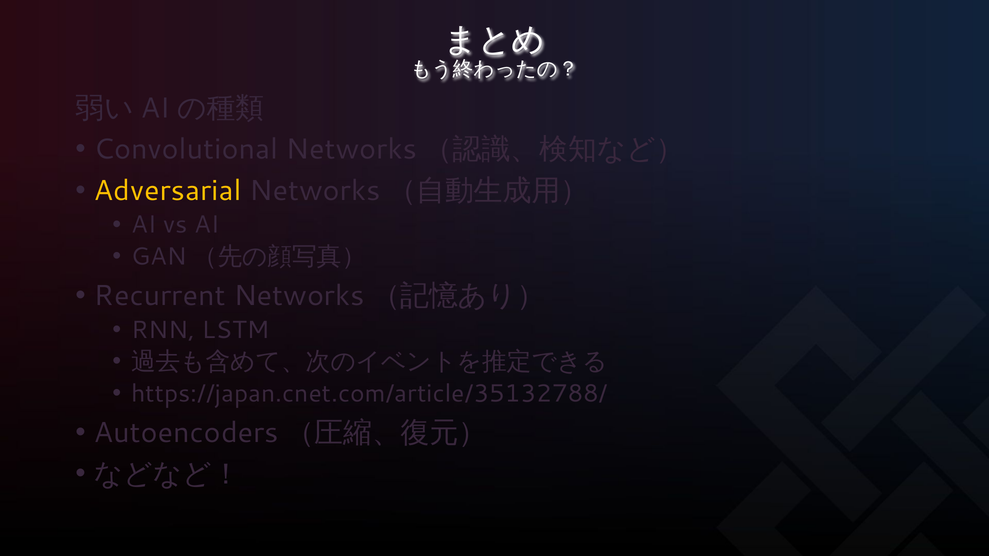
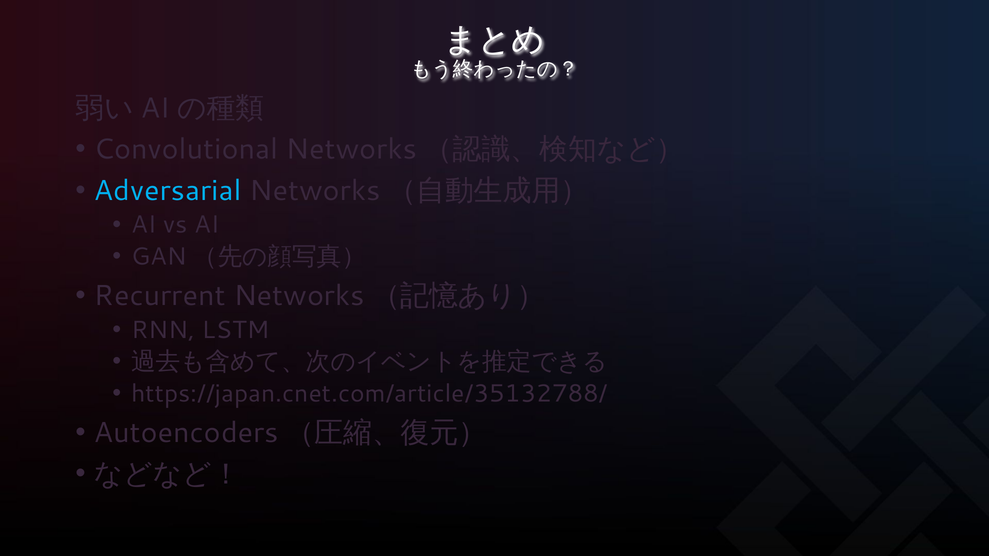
Adversarial colour: yellow -> light blue
